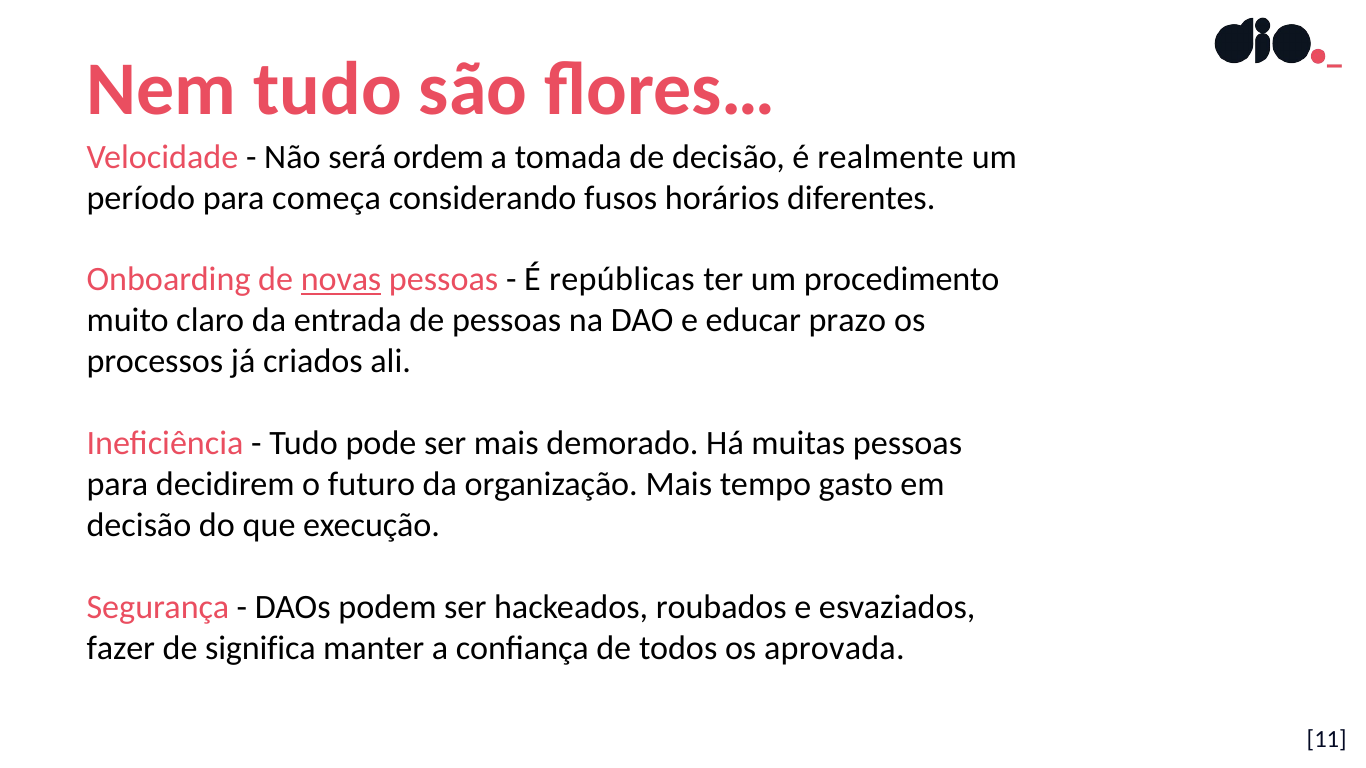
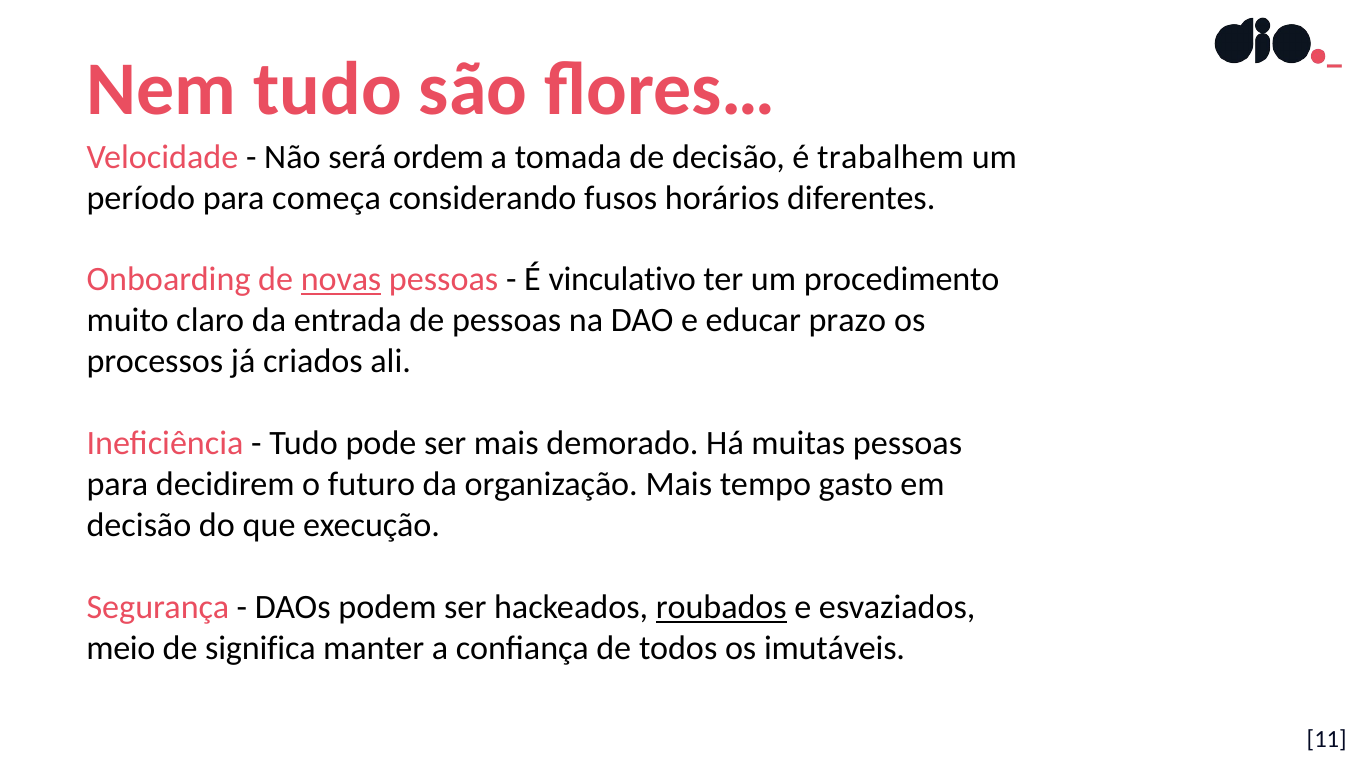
realmente: realmente -> trabalhem
repúblicas: repúblicas -> vinculativo
roubados underline: none -> present
fazer: fazer -> meio
aprovada: aprovada -> imutáveis
